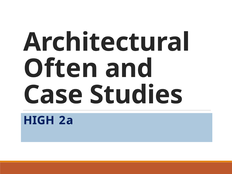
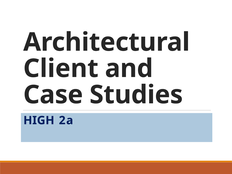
Often: Often -> Client
